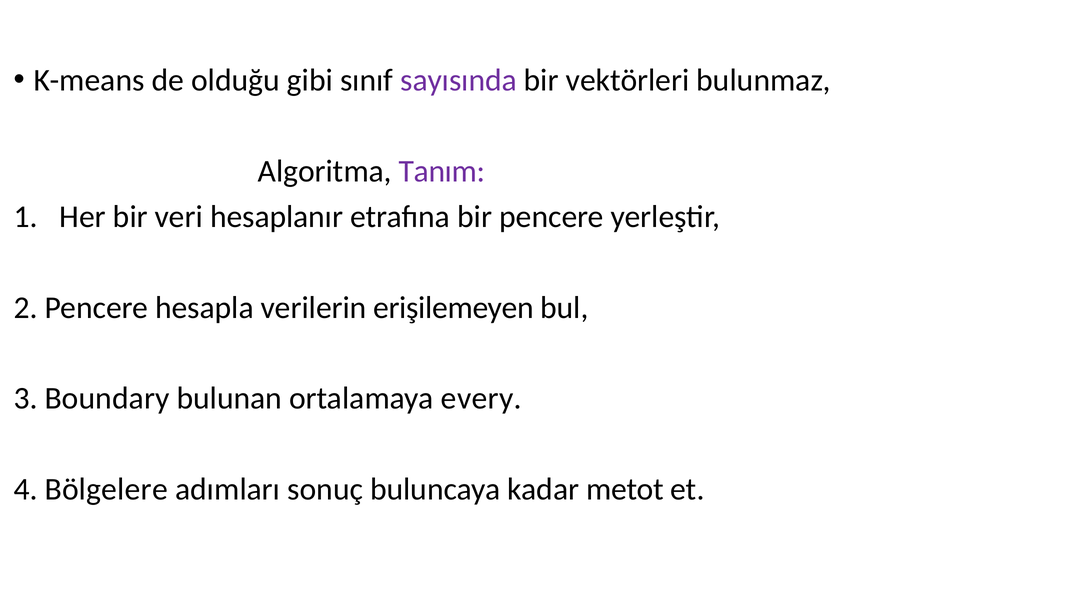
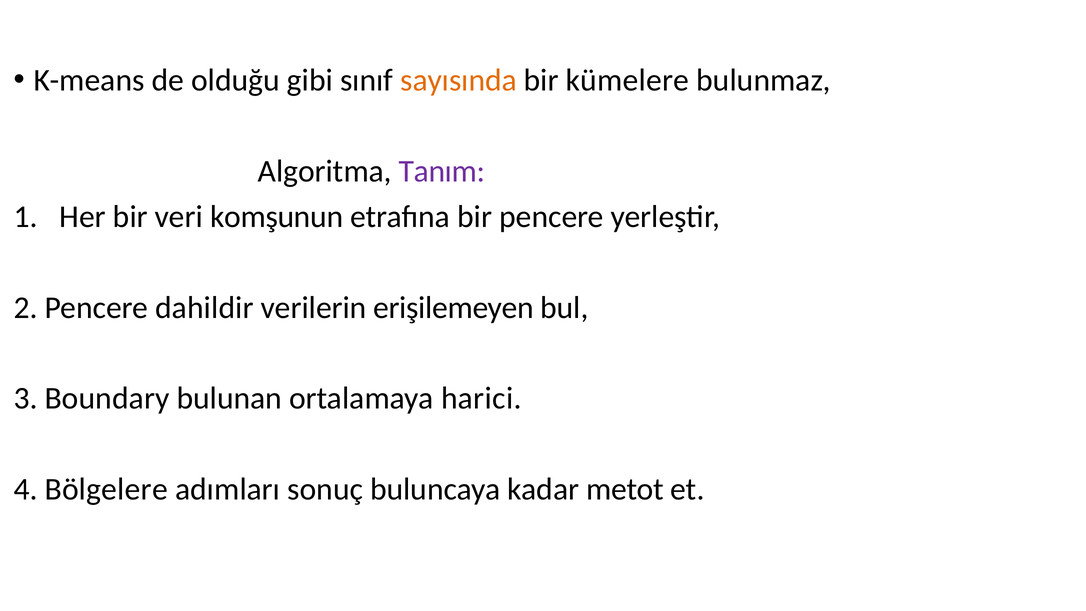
sayısında colour: purple -> orange
vektörleri: vektörleri -> kümelere
hesaplanır: hesaplanır -> komşunun
hesapla: hesapla -> dahildir
every: every -> harici
